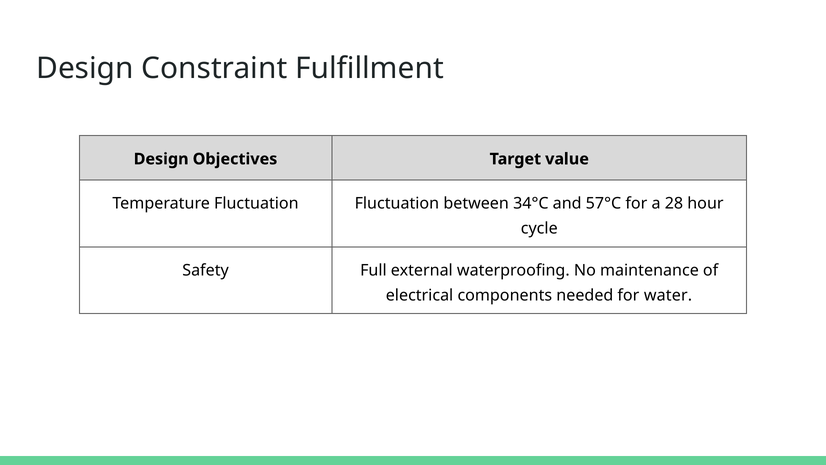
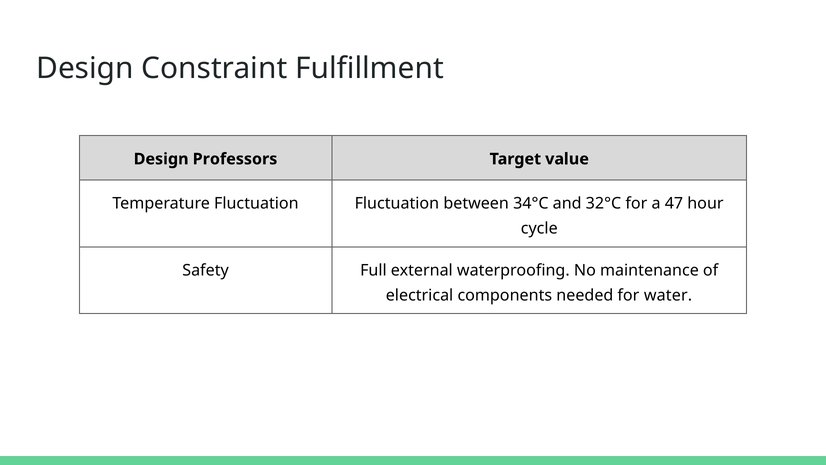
Objectives: Objectives -> Professors
57°C: 57°C -> 32°C
28: 28 -> 47
